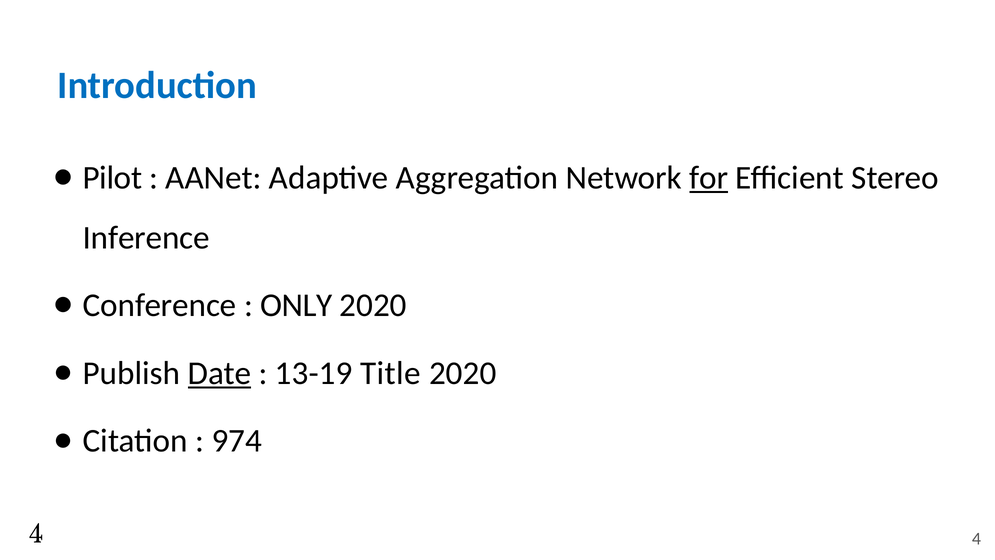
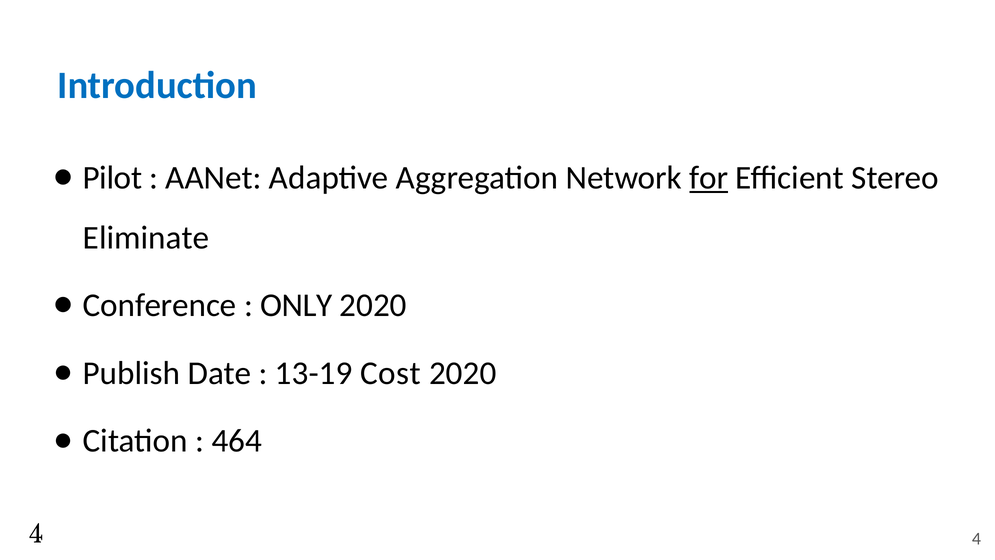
Inference: Inference -> Eliminate
Date underline: present -> none
Title: Title -> Cost
974: 974 -> 464
